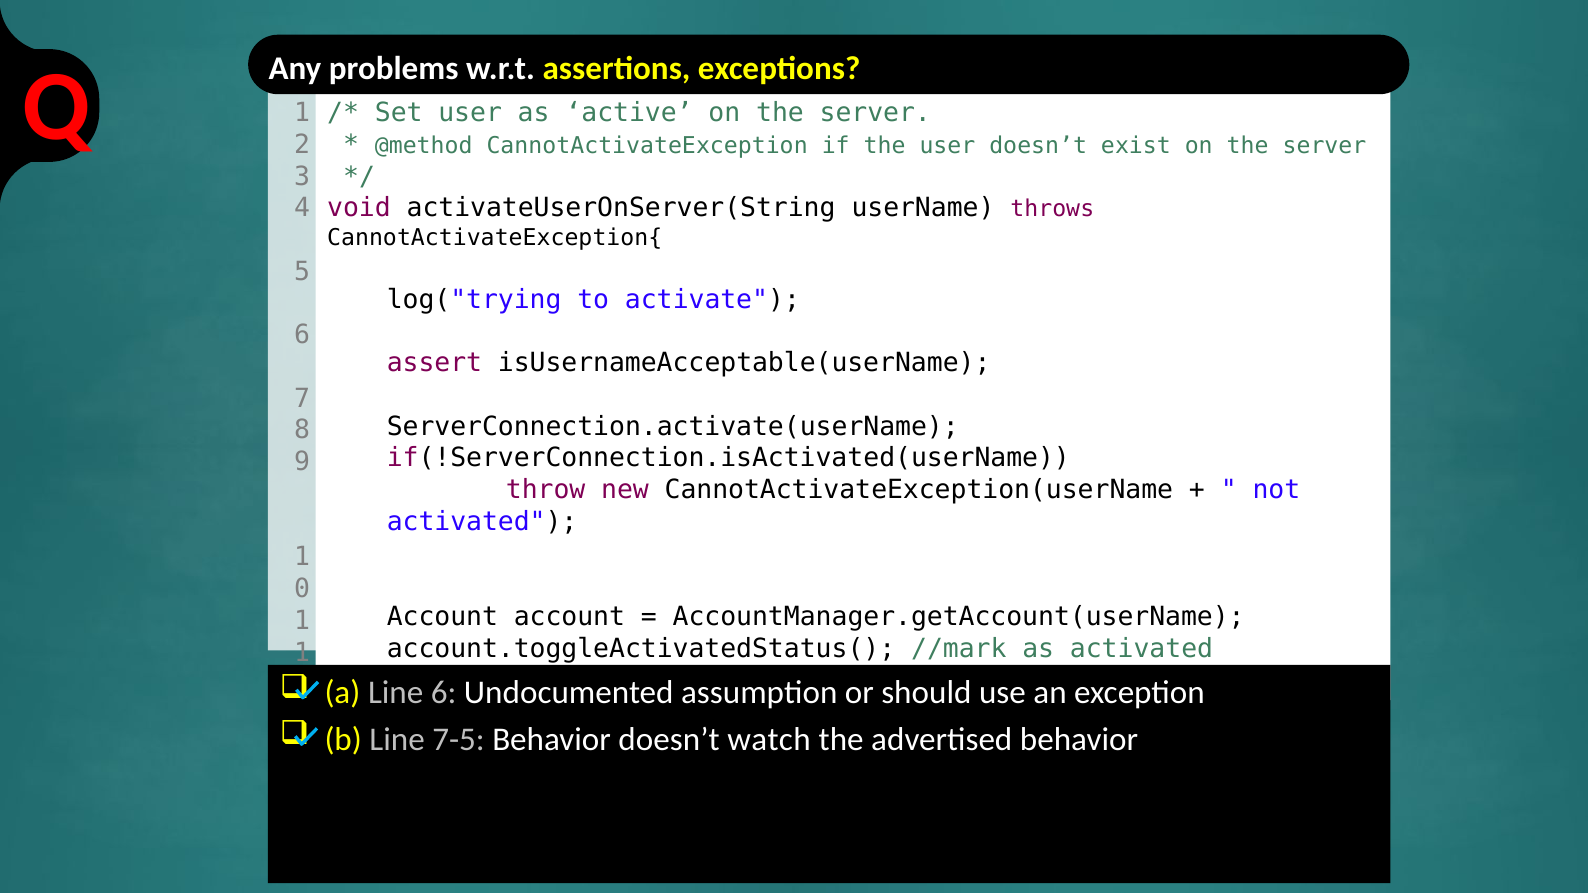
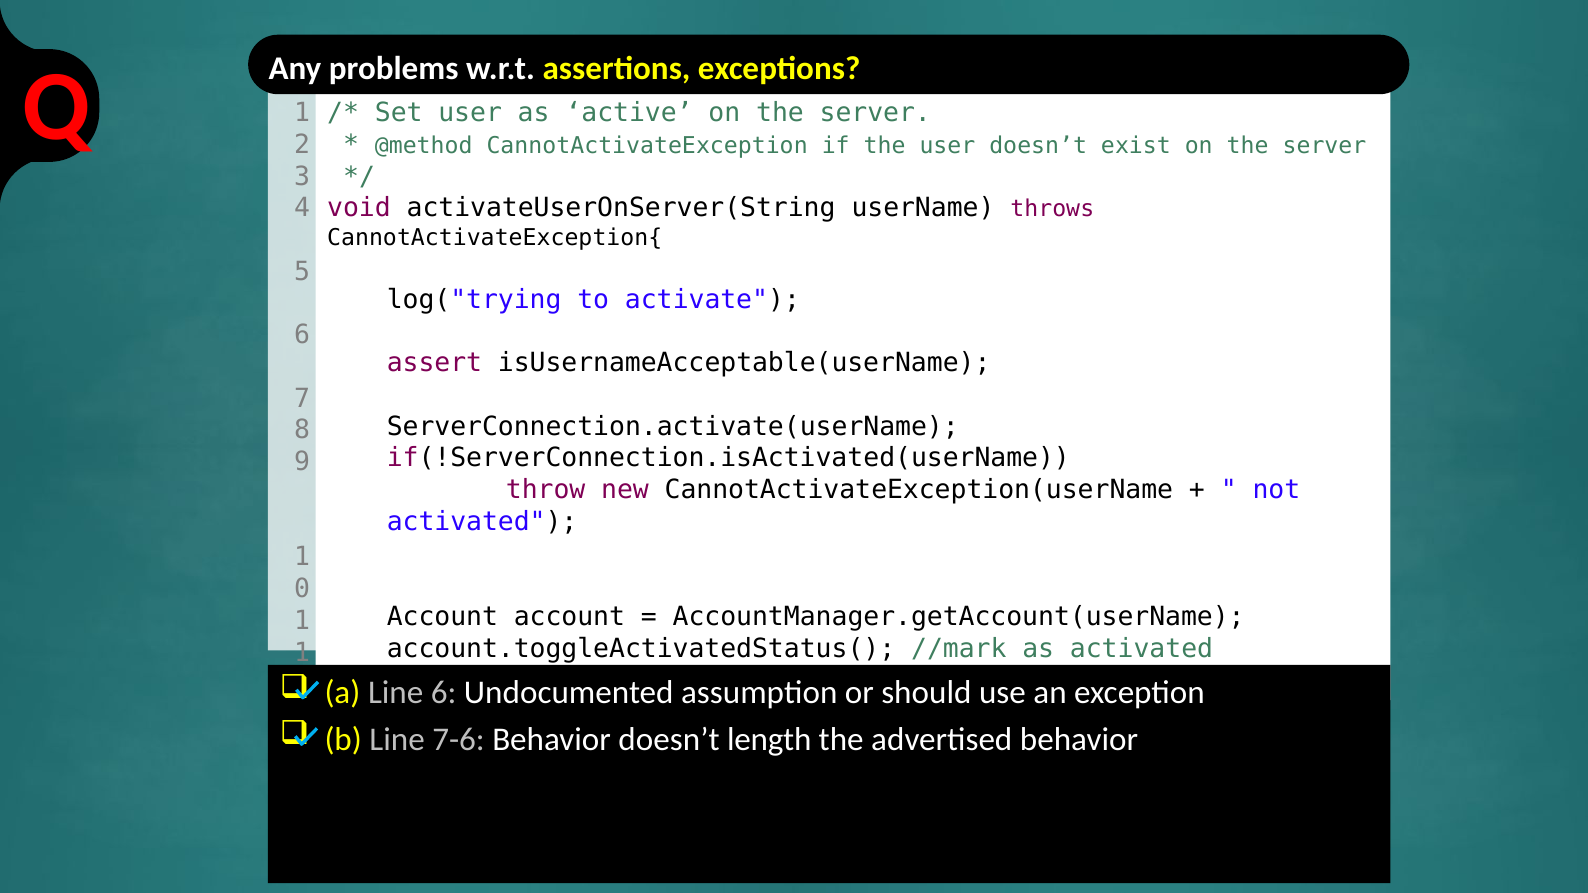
7-5: 7-5 -> 7-6
watch: watch -> length
